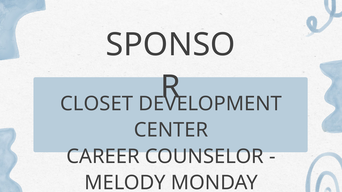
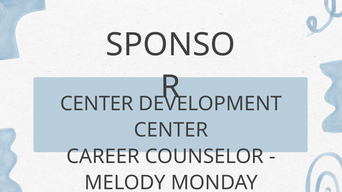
CLOSET at (97, 104): CLOSET -> CENTER
